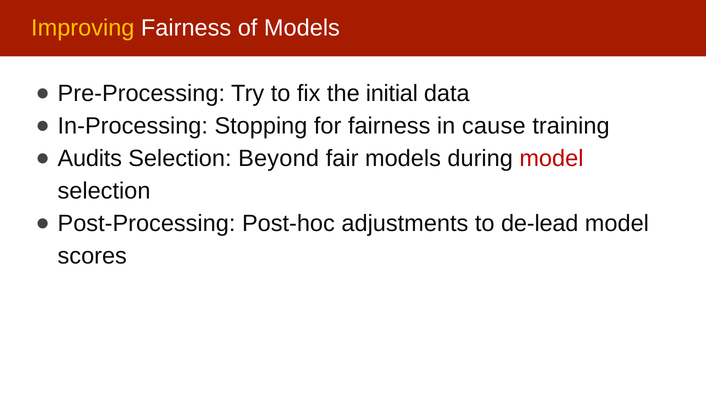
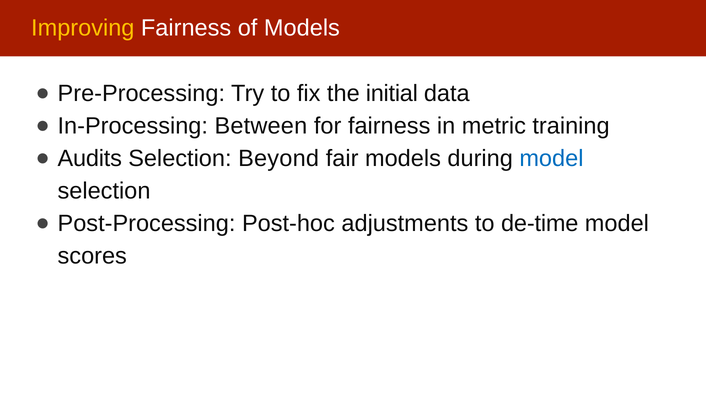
Stopping: Stopping -> Between
cause: cause -> metric
model at (551, 159) colour: red -> blue
de-lead: de-lead -> de-time
